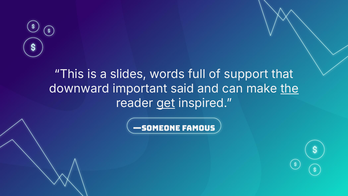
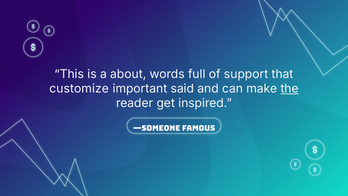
slides: slides -> about
downward: downward -> customize
get underline: present -> none
